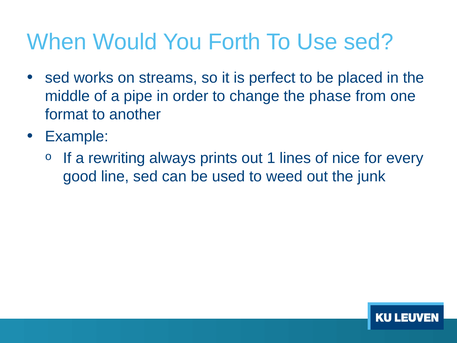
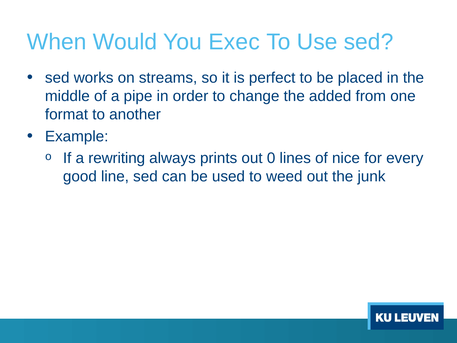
Forth: Forth -> Exec
phase: phase -> added
1: 1 -> 0
